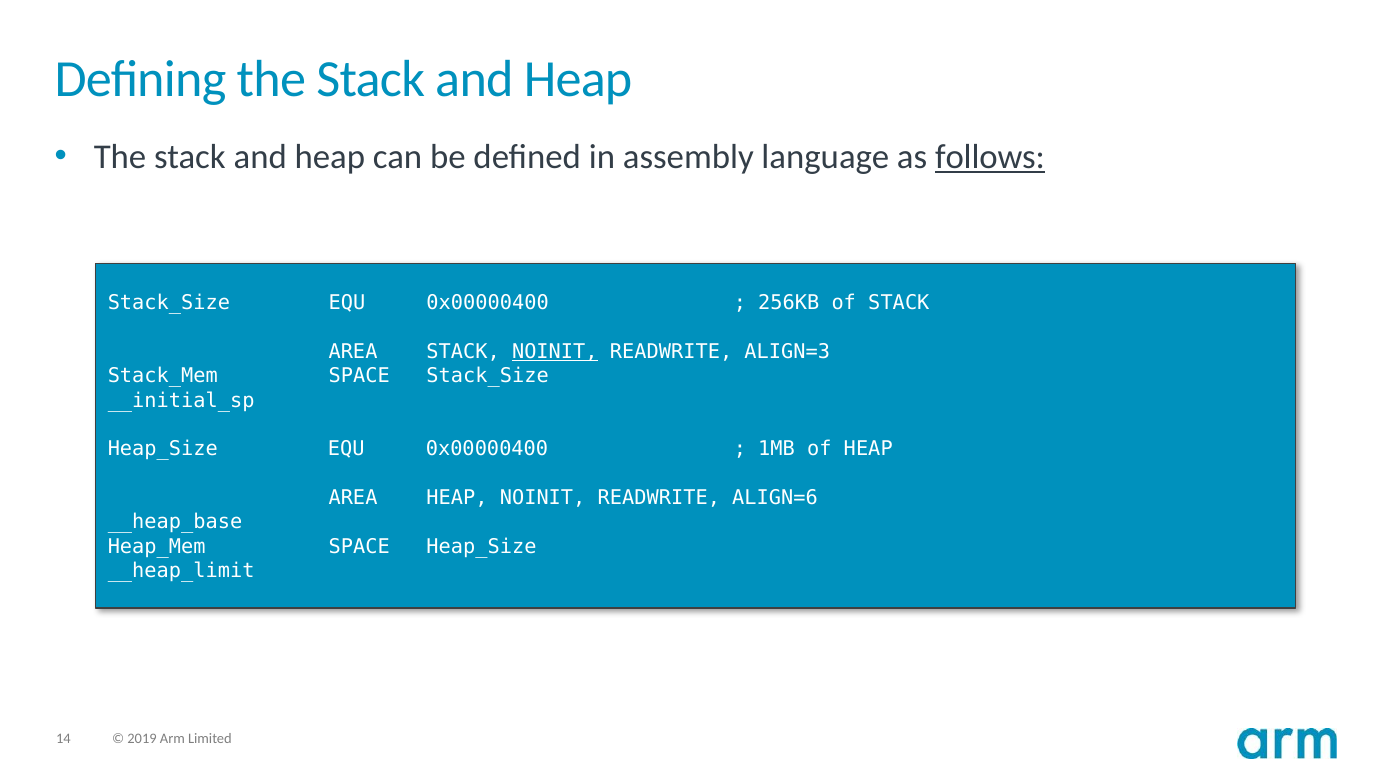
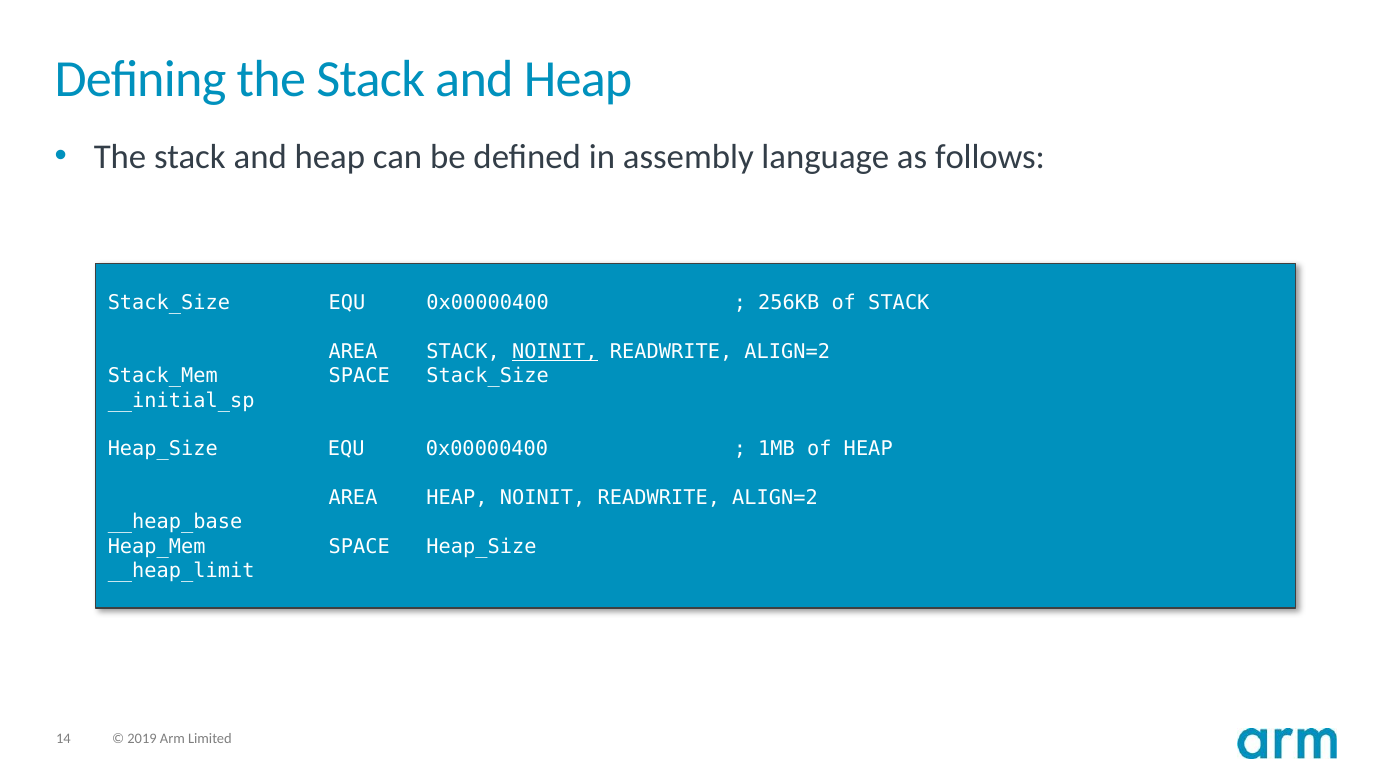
follows underline: present -> none
ALIGN=3 at (787, 352): ALIGN=3 -> ALIGN=2
HEAP NOINIT READWRITE ALIGN=6: ALIGN=6 -> ALIGN=2
